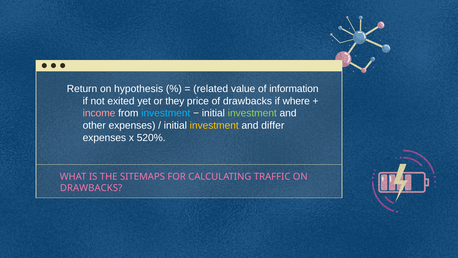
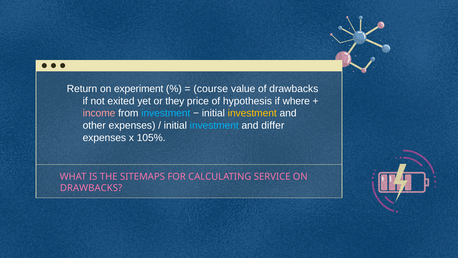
hypothesis: hypothesis -> experiment
related: related -> course
of information: information -> drawbacks
of drawbacks: drawbacks -> hypothesis
investment at (252, 113) colour: light green -> yellow
investment at (214, 125) colour: yellow -> light blue
520%: 520% -> 105%
TRAFFIC: TRAFFIC -> SERVICE
